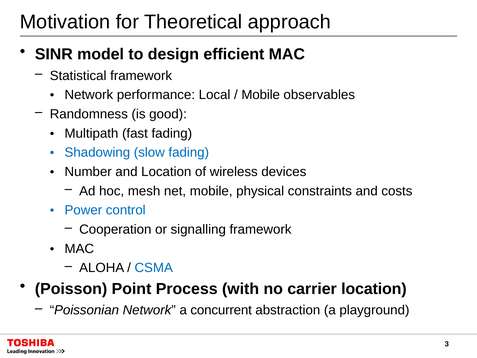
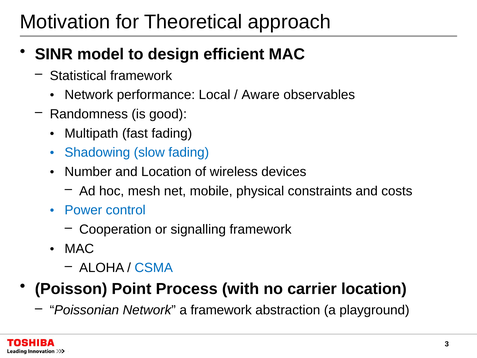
Mobile at (261, 95): Mobile -> Aware
a concurrent: concurrent -> framework
